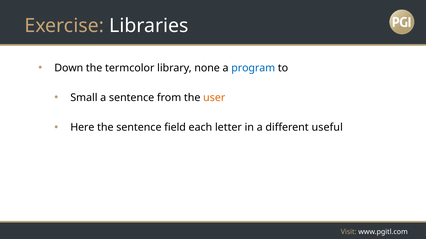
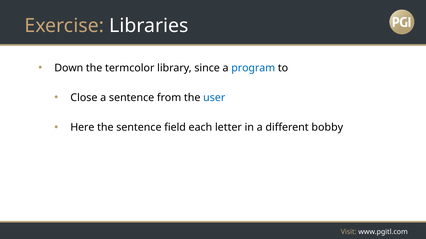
none: none -> since
Small: Small -> Close
user colour: orange -> blue
useful: useful -> bobby
